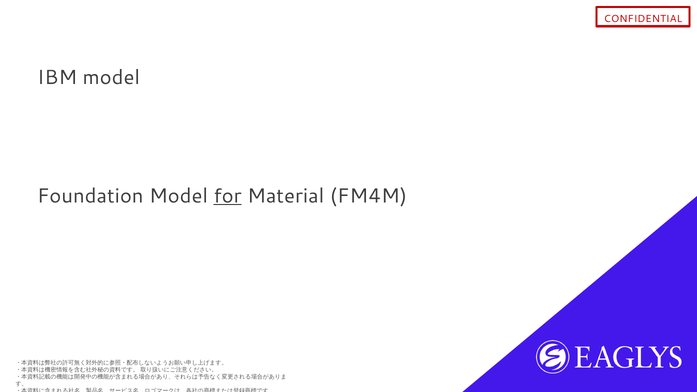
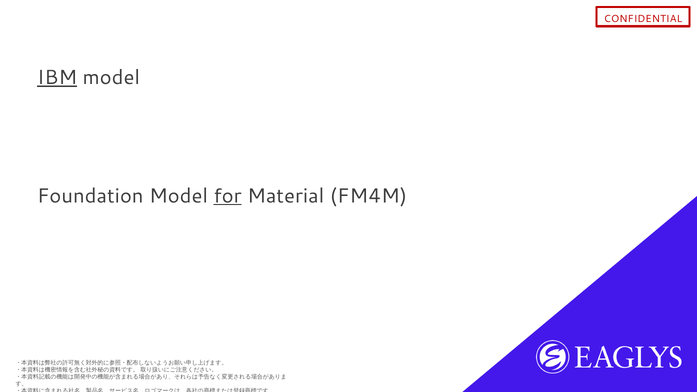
IBM underline: none -> present
